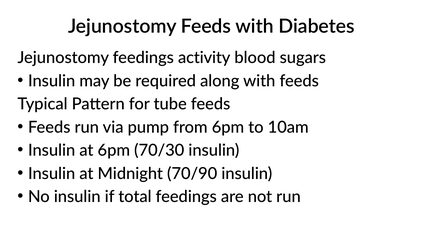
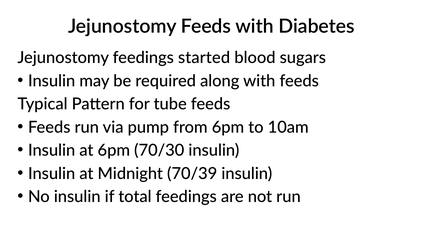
activity: activity -> started
70/90: 70/90 -> 70/39
